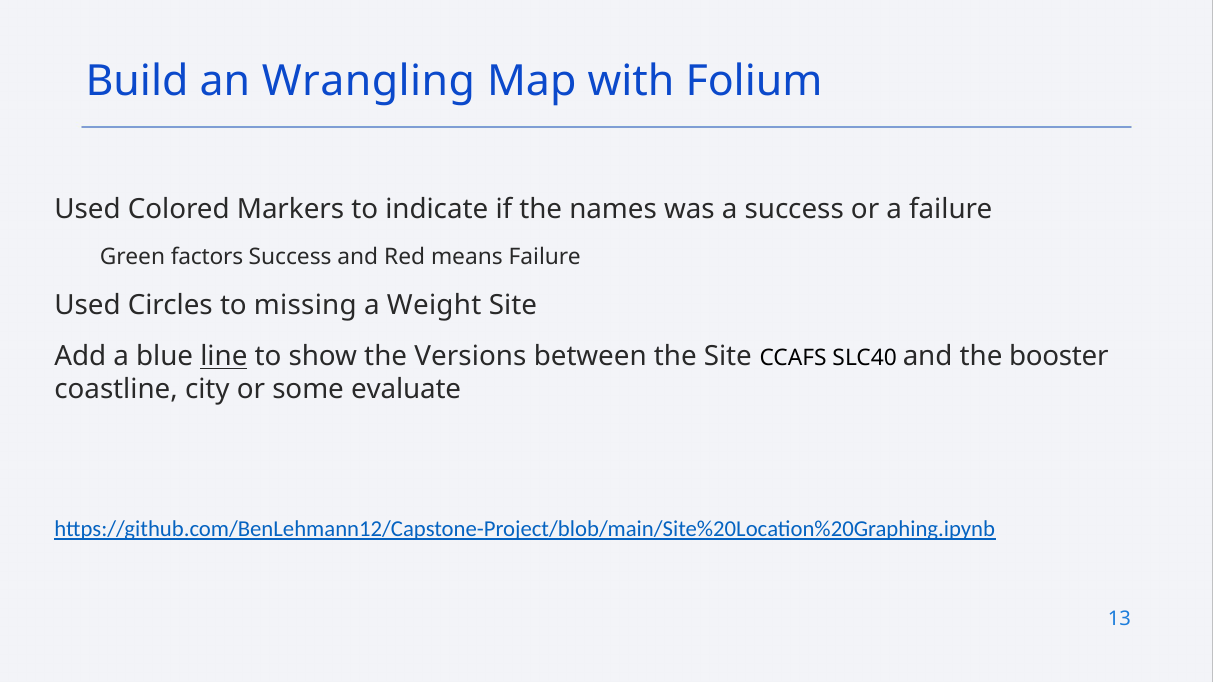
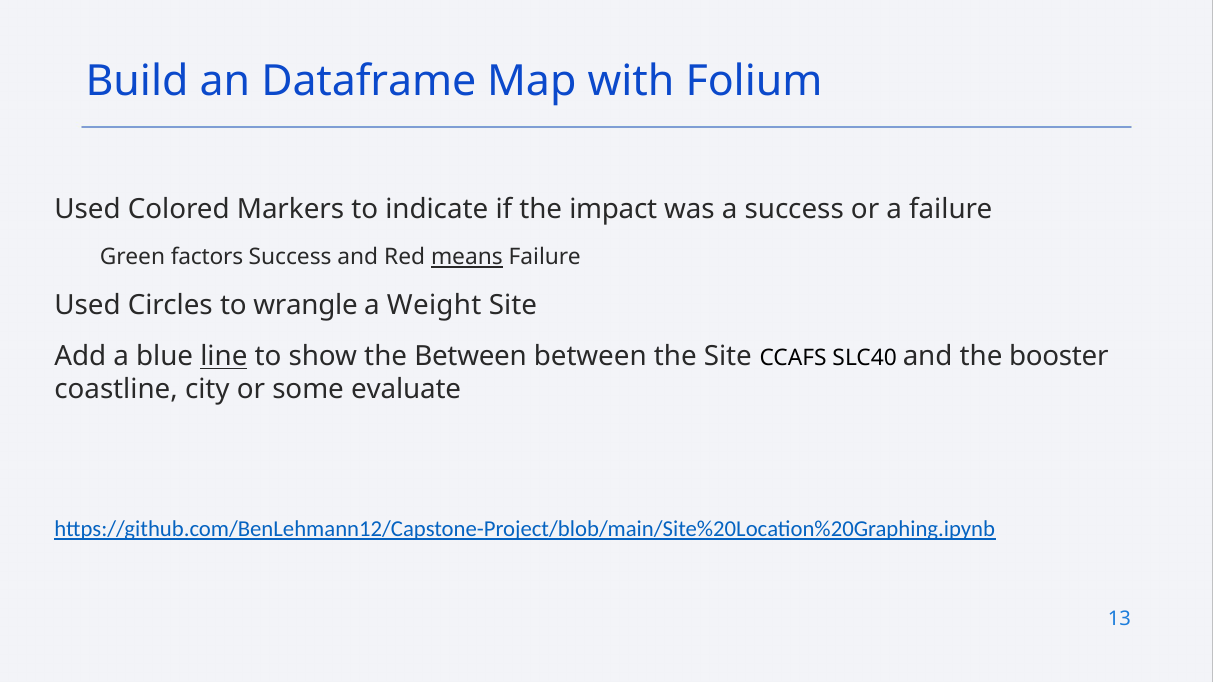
Wrangling: Wrangling -> Dataframe
names: names -> impact
means underline: none -> present
missing: missing -> wrangle
the Versions: Versions -> Between
